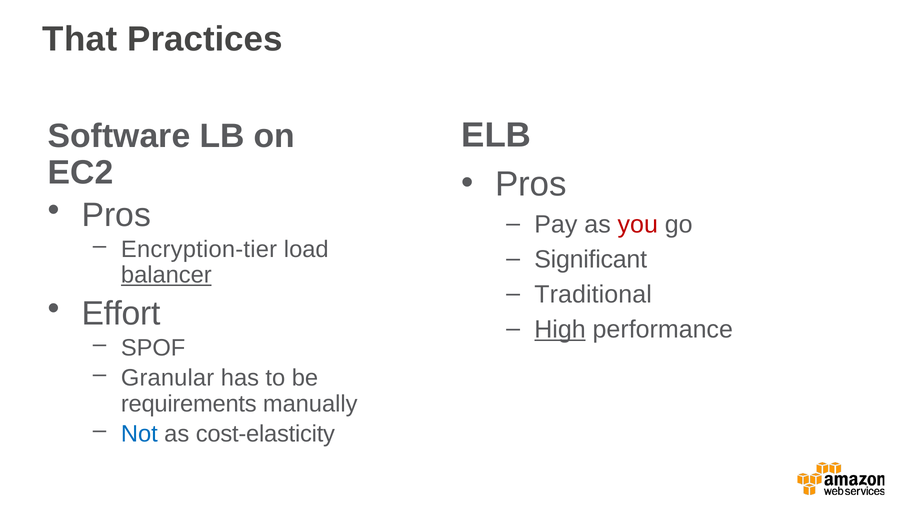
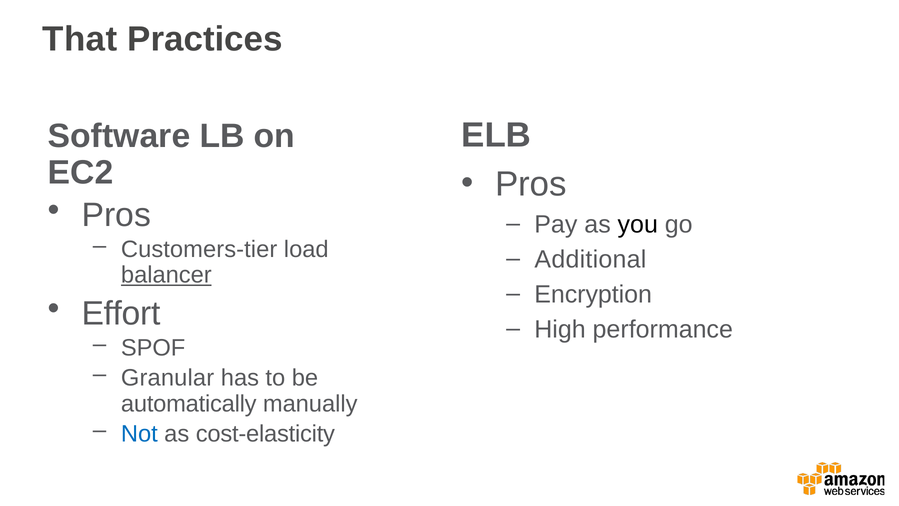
you colour: red -> black
Encryption-tier: Encryption-tier -> Customers-tier
Significant: Significant -> Additional
Traditional: Traditional -> Encryption
High underline: present -> none
requirements: requirements -> automatically
